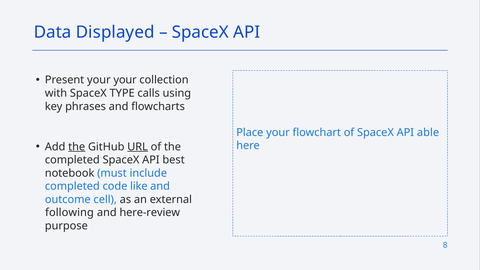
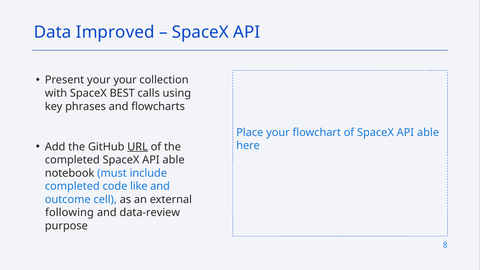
Displayed: Displayed -> Improved
TYPE: TYPE -> BEST
the at (77, 147) underline: present -> none
completed SpaceX API best: best -> able
here-review: here-review -> data-review
